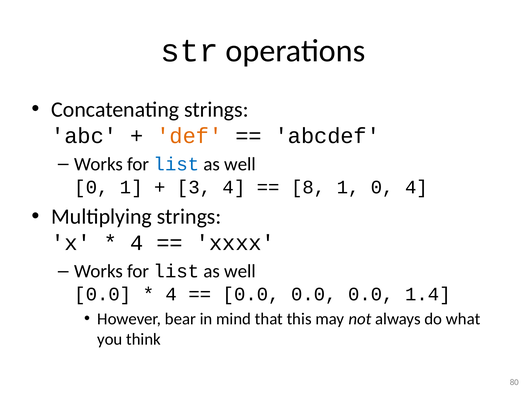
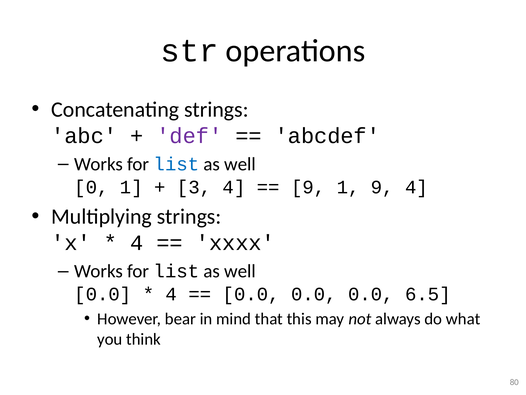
def colour: orange -> purple
8 at (308, 187): 8 -> 9
1 0: 0 -> 9
1.4: 1.4 -> 6.5
